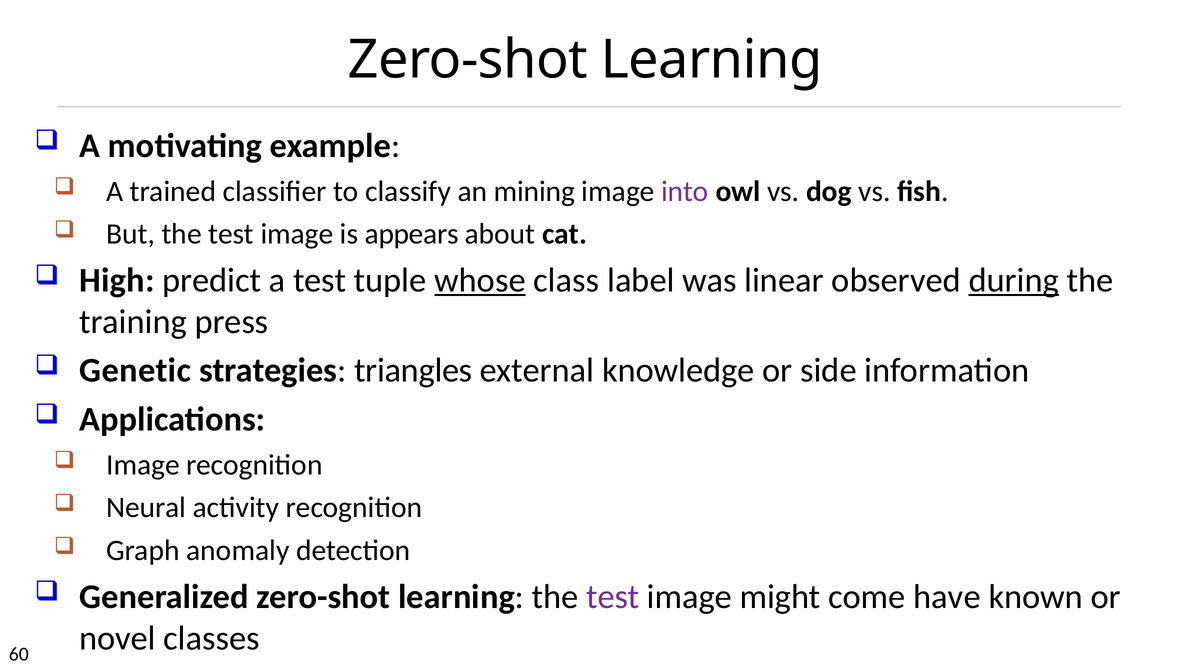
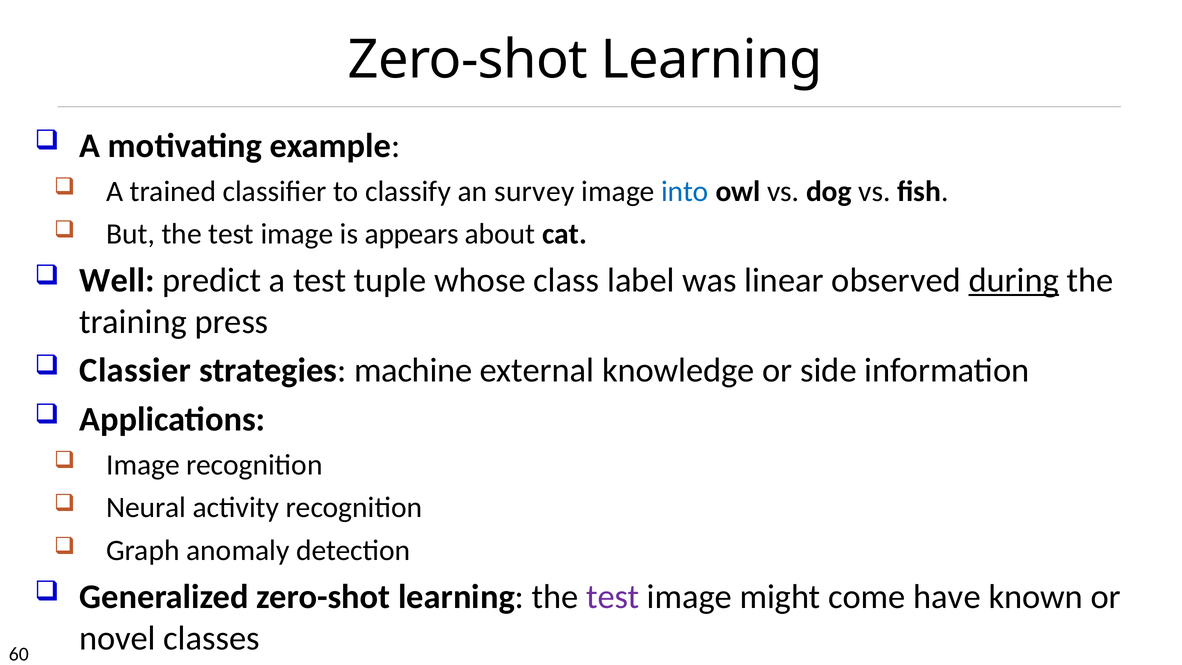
mining: mining -> survey
into colour: purple -> blue
High: High -> Well
whose underline: present -> none
Genetic: Genetic -> Classier
triangles: triangles -> machine
